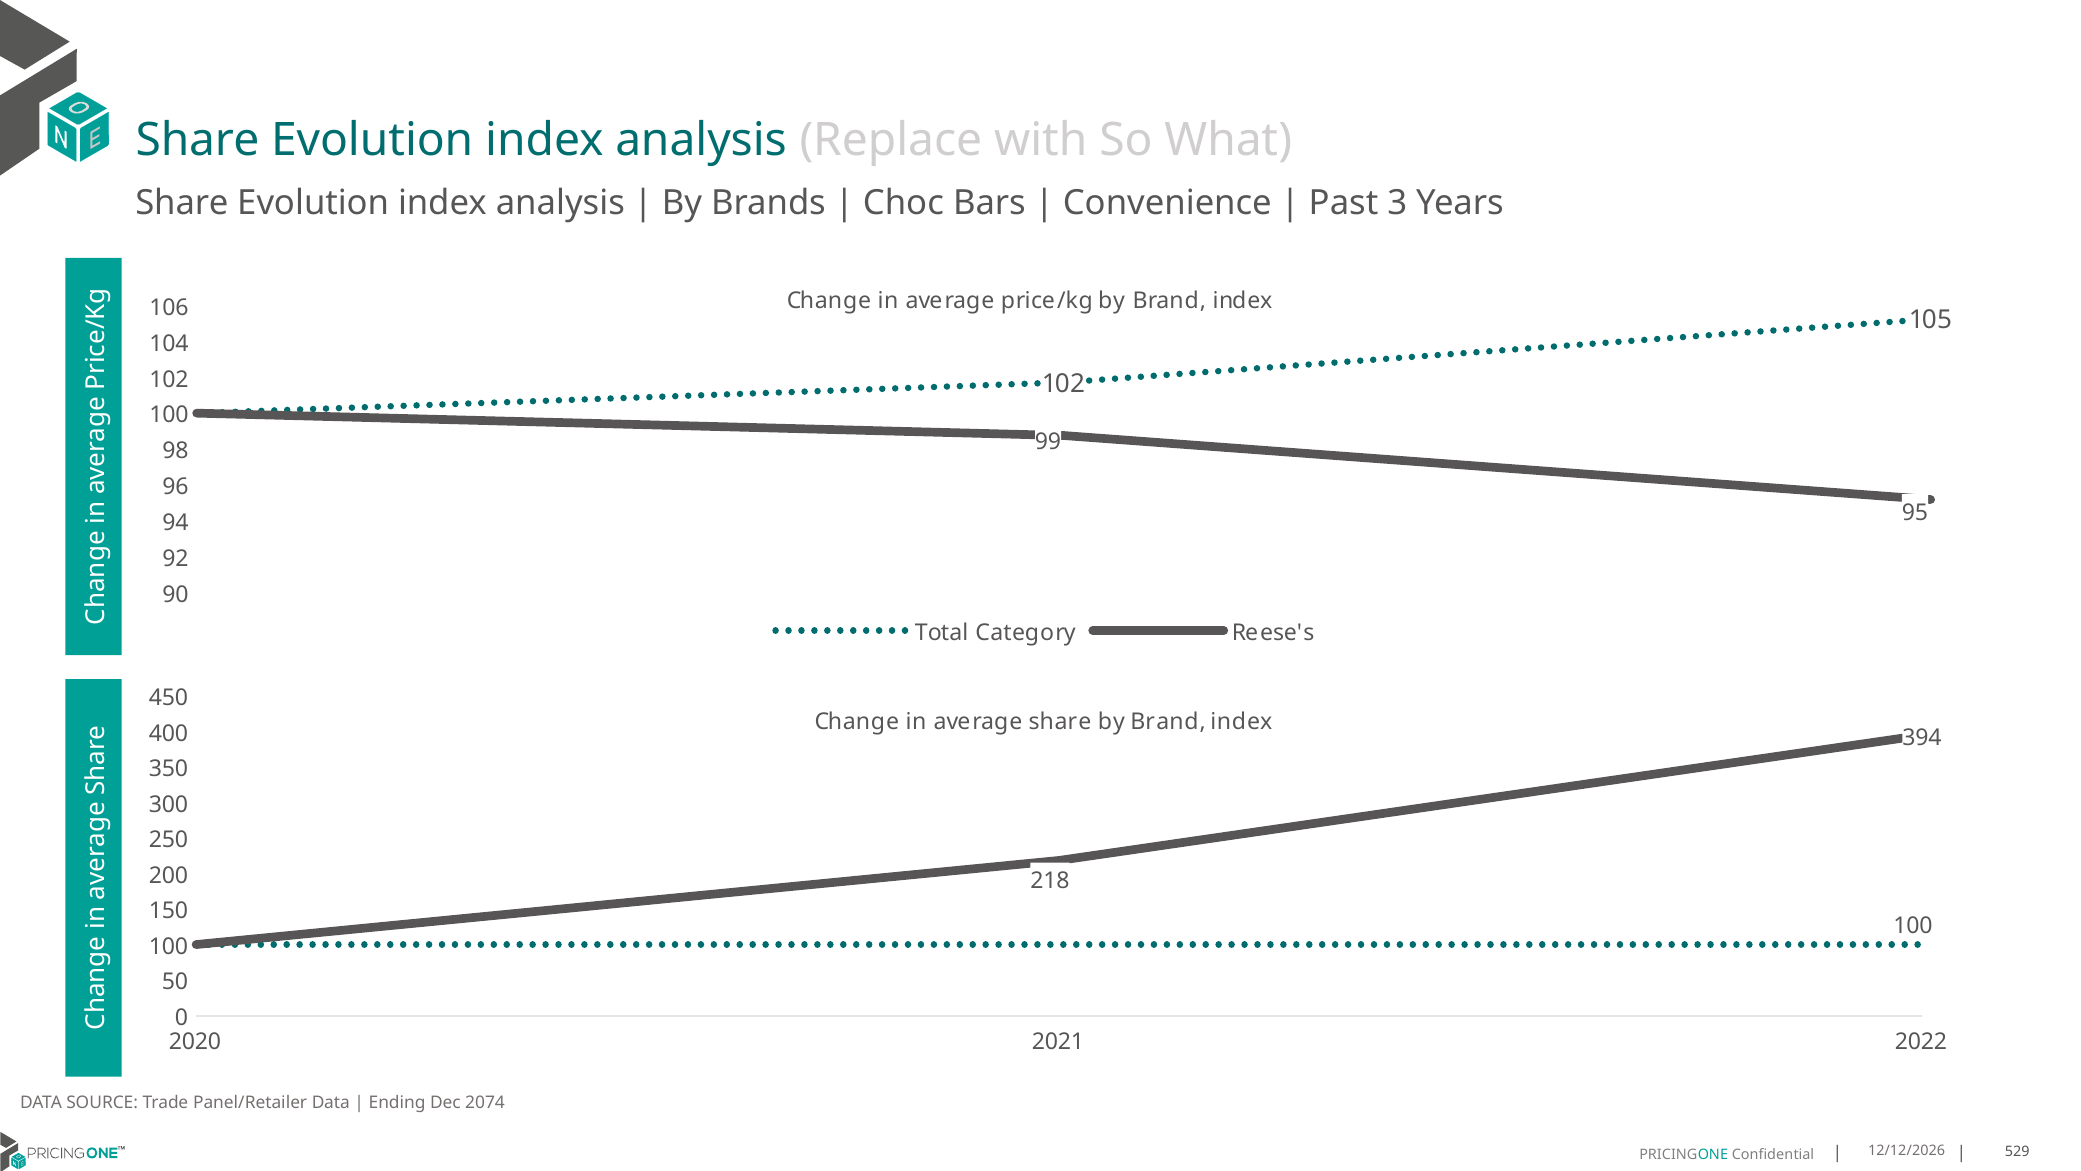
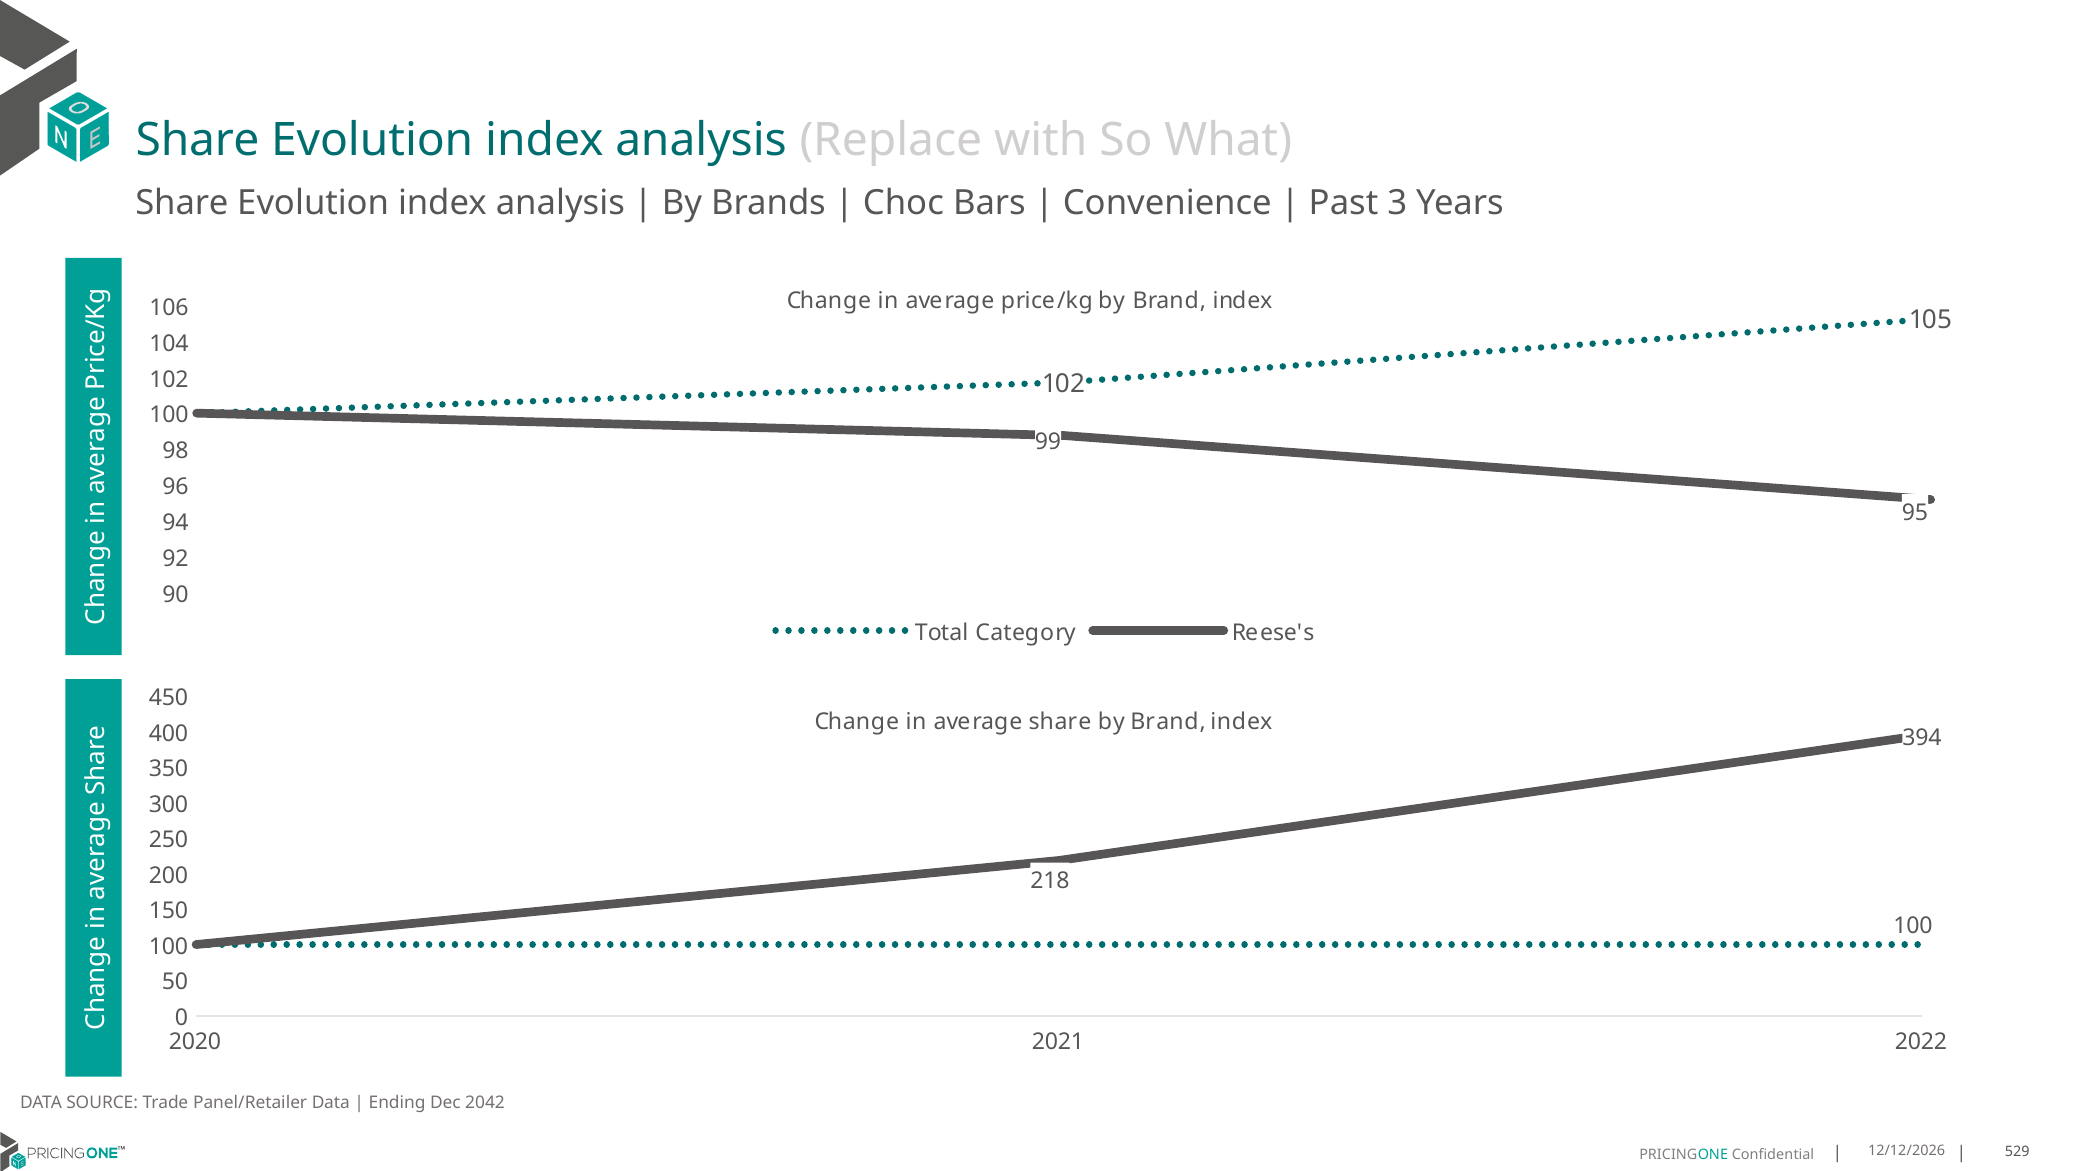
2074: 2074 -> 2042
